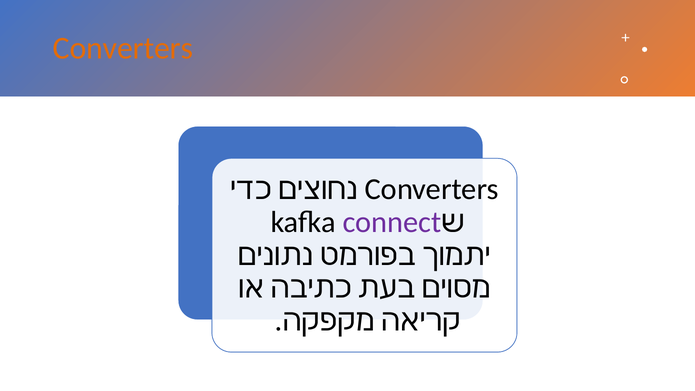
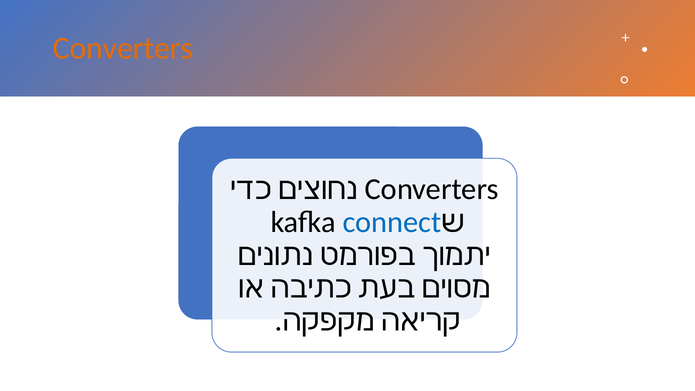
connect colour: purple -> blue
